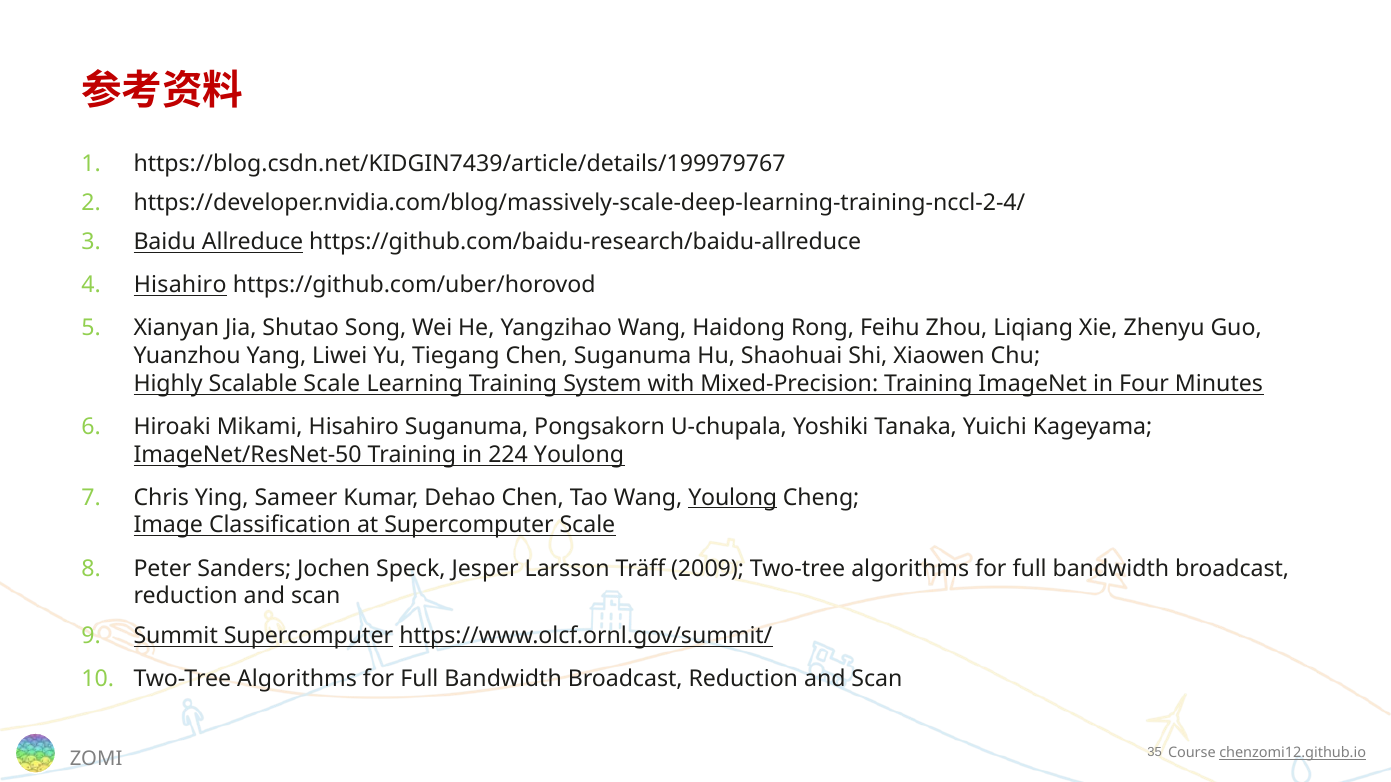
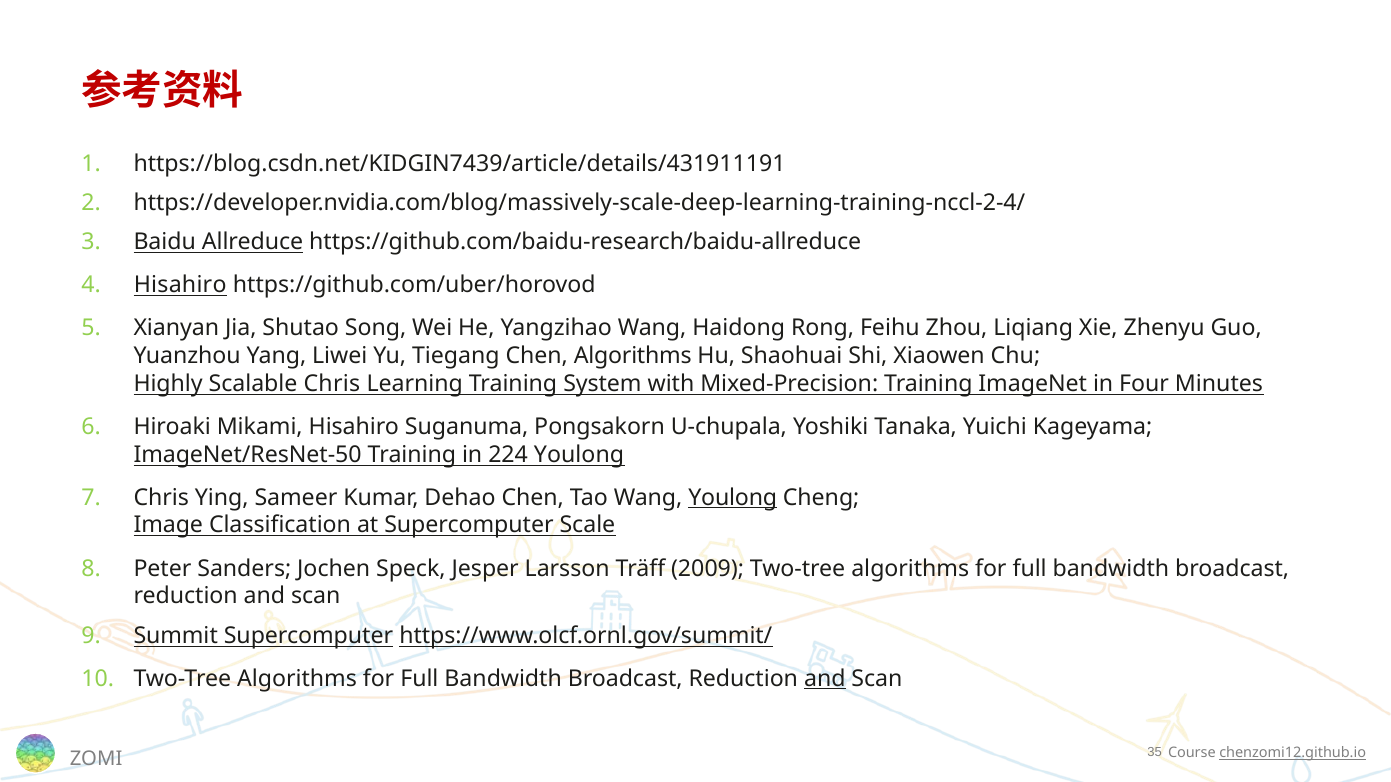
https://blog.csdn.net/KIDGIN7439/article/details/199979767: https://blog.csdn.net/KIDGIN7439/article/details/199979767 -> https://blog.csdn.net/KIDGIN7439/article/details/431911191
Chen Suganuma: Suganuma -> Algorithms
Scalable Scale: Scale -> Chris
and at (825, 679) underline: none -> present
